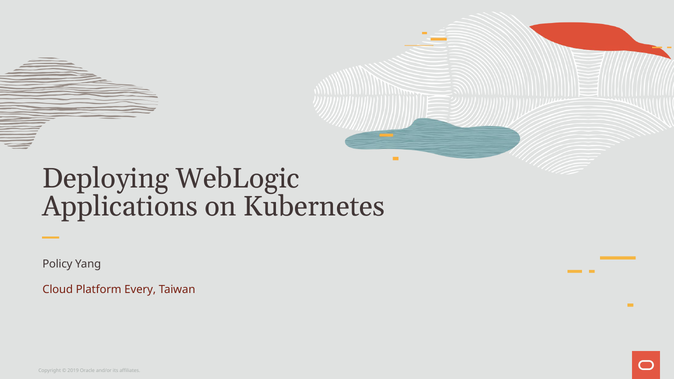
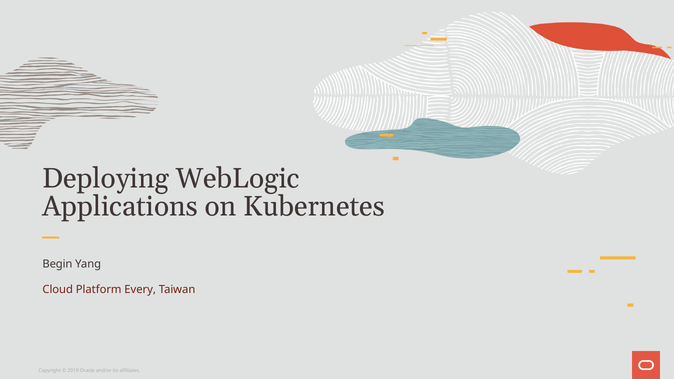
Policy: Policy -> Begin
